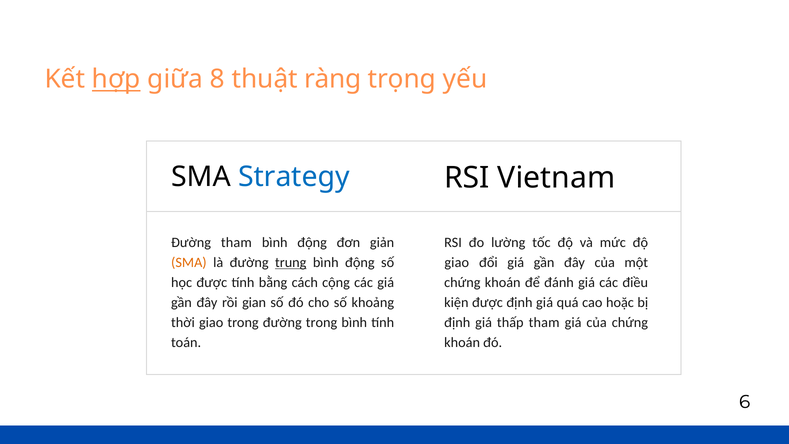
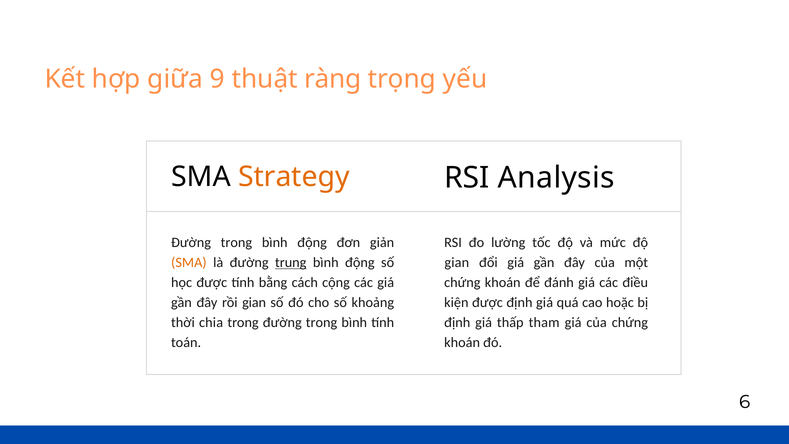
hợp underline: present -> none
8: 8 -> 9
Strategy colour: blue -> orange
Vietnam: Vietnam -> Analysis
tham at (236, 243): tham -> trong
giao at (457, 262): giao -> gian
thời giao: giao -> chia
